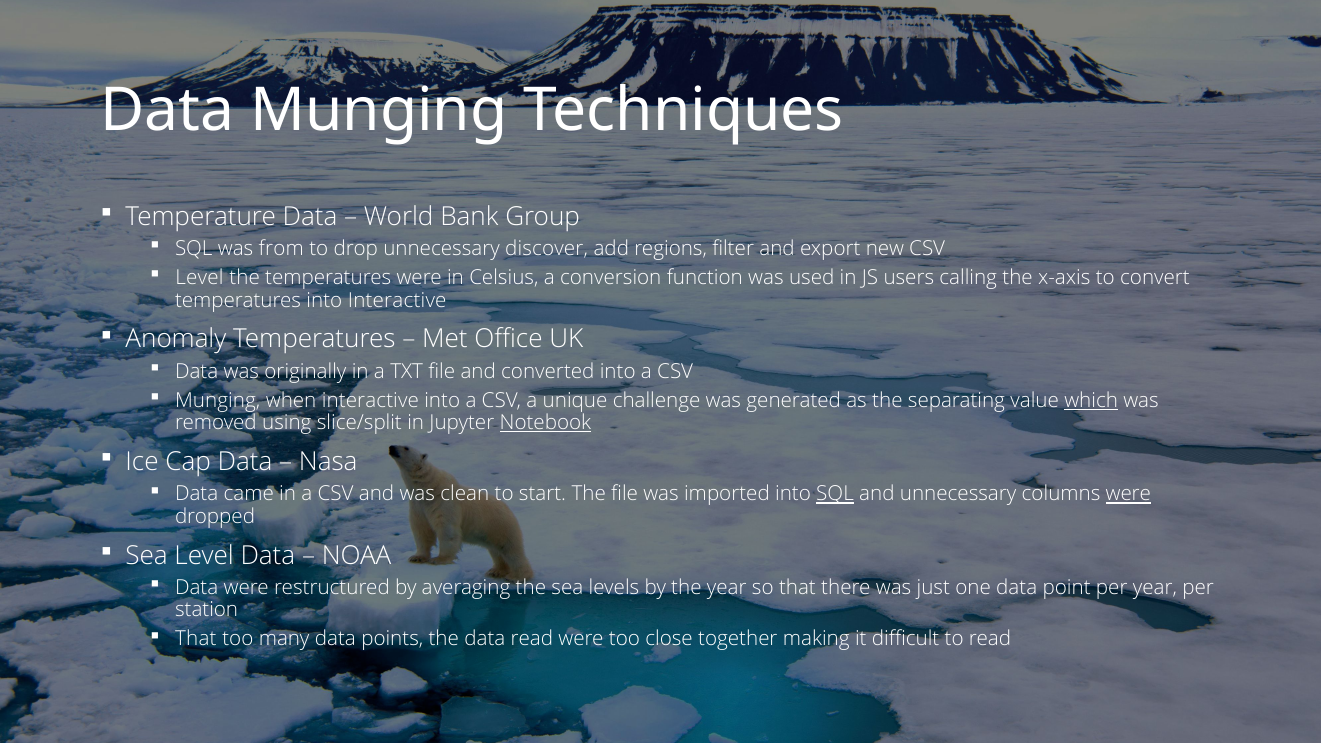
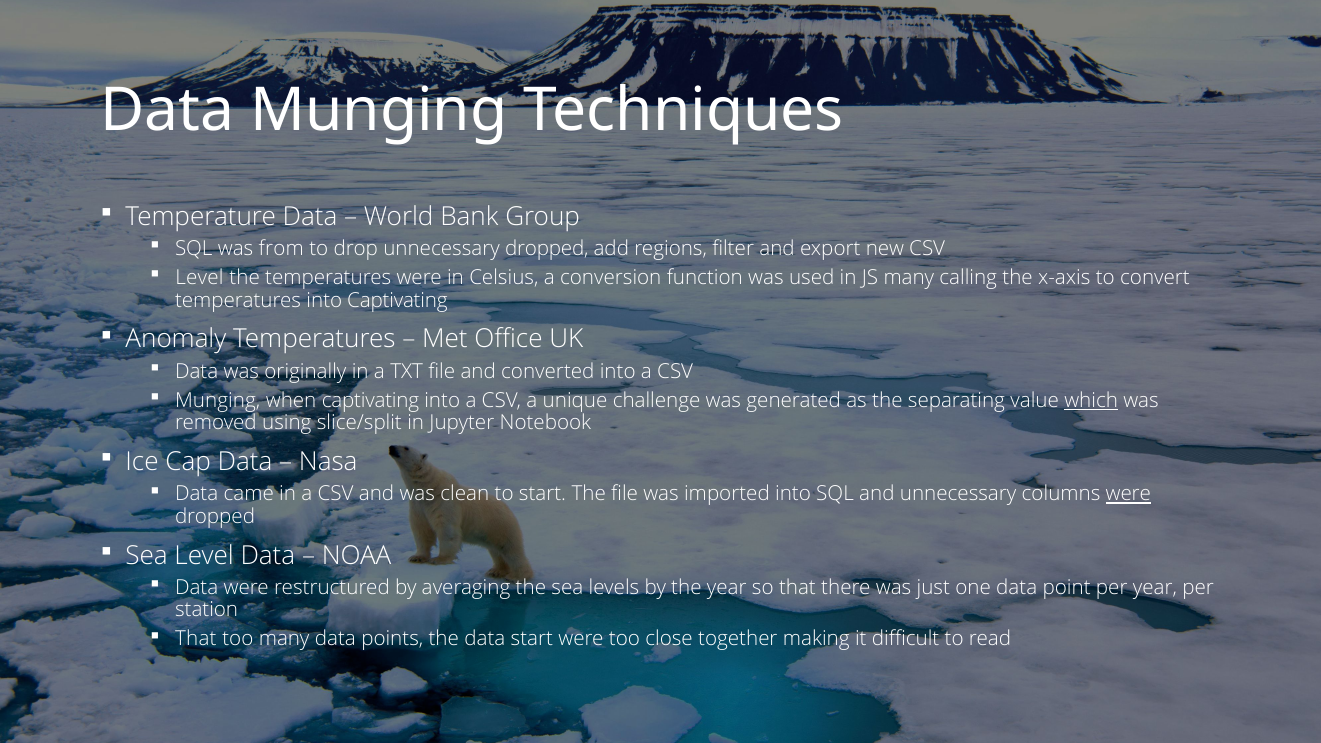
unnecessary discover: discover -> dropped
JS users: users -> many
into Interactive: Interactive -> Captivating
when interactive: interactive -> captivating
Notebook underline: present -> none
SQL at (835, 494) underline: present -> none
data read: read -> start
